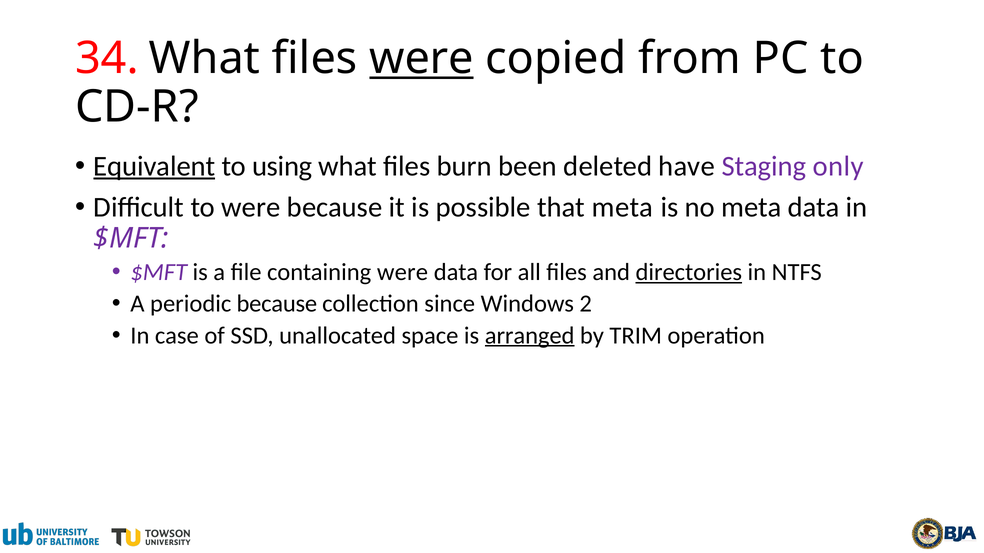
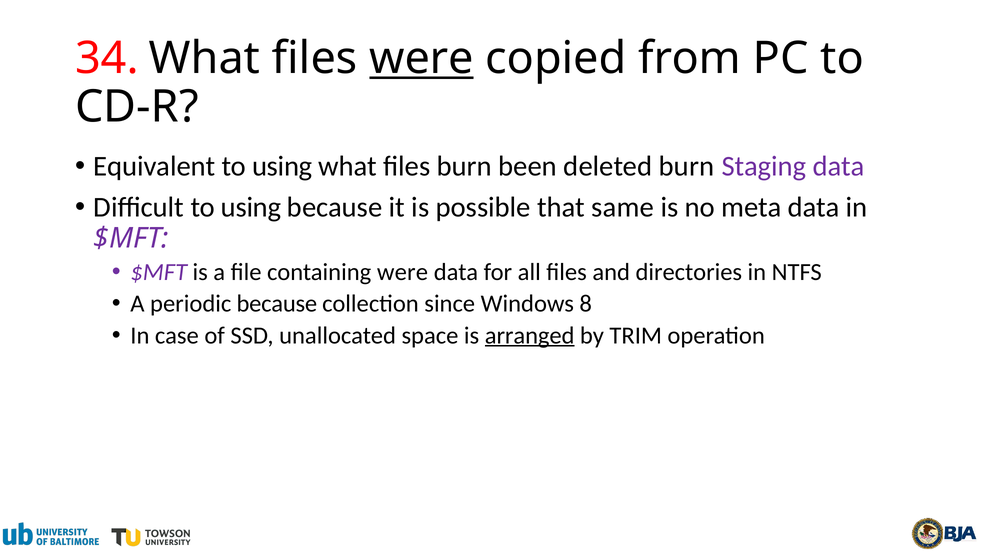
Equivalent underline: present -> none
deleted have: have -> burn
Staging only: only -> data
Difficult to were: were -> using
that meta: meta -> same
directories underline: present -> none
2: 2 -> 8
